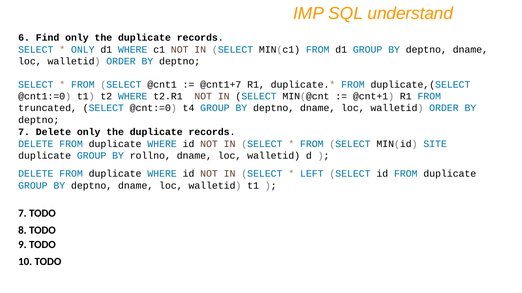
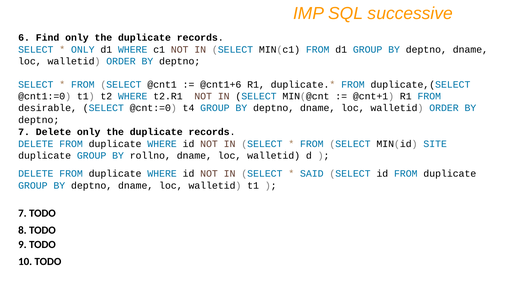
understand: understand -> successive
@cnt1+7: @cnt1+7 -> @cnt1+6
truncated: truncated -> desirable
LEFT: LEFT -> SAID
